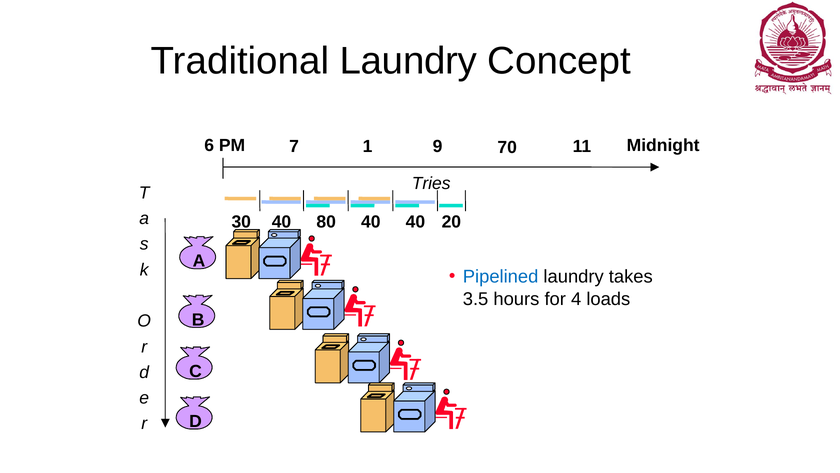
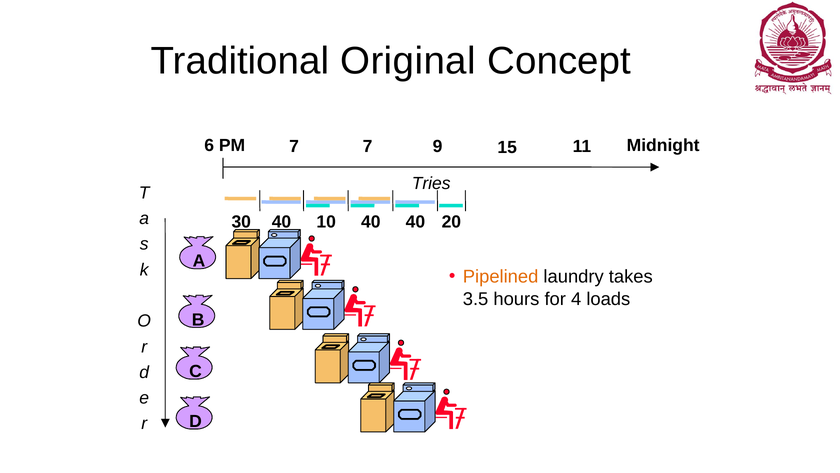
Traditional Laundry: Laundry -> Original
7 1: 1 -> 7
70: 70 -> 15
80: 80 -> 10
Pipelined colour: blue -> orange
